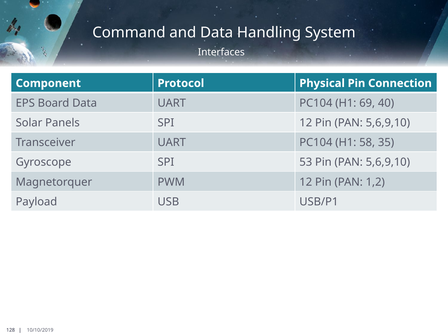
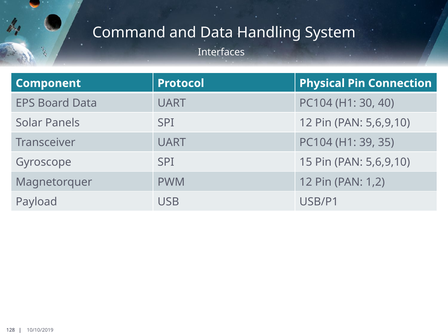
69: 69 -> 30
58: 58 -> 39
53: 53 -> 15
